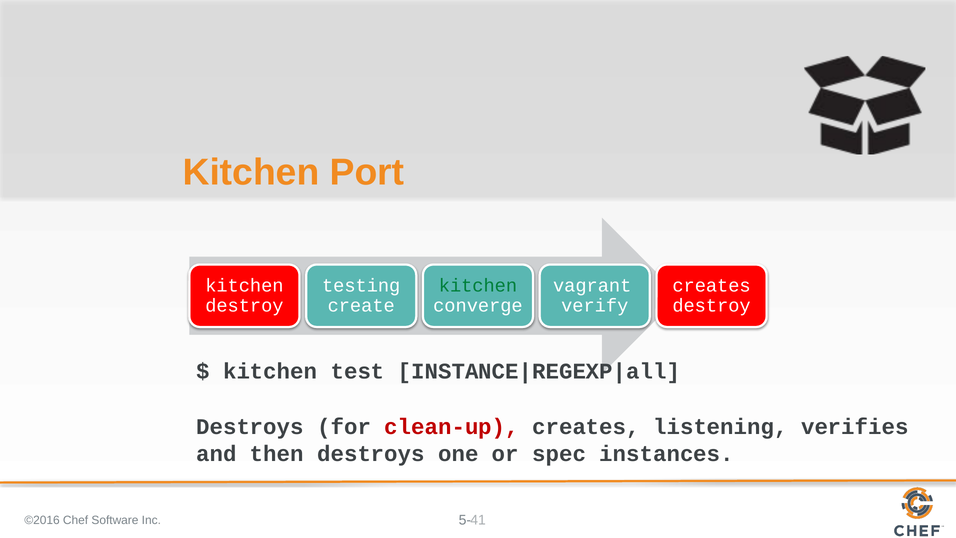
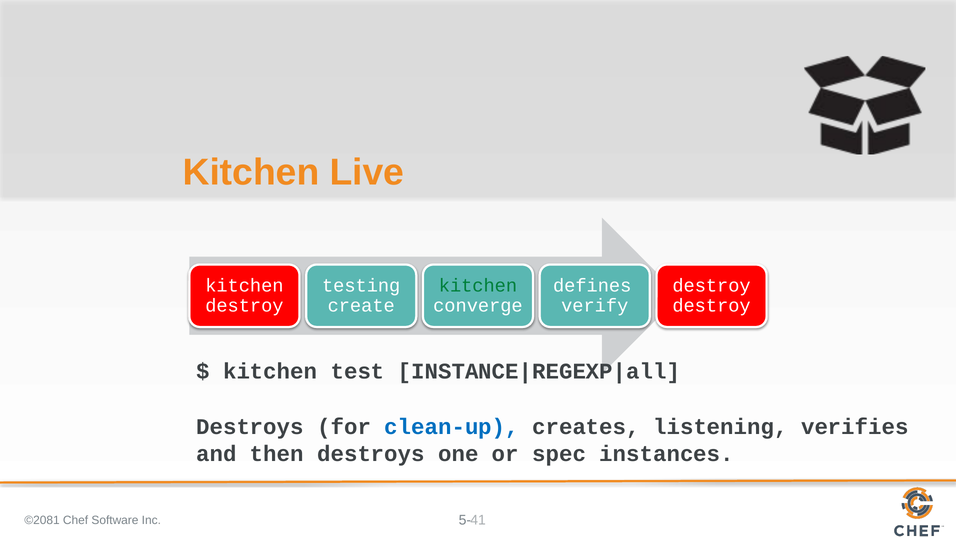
Port: Port -> Live
vagrant: vagrant -> defines
creates at (712, 285): creates -> destroy
clean-up colour: red -> blue
©2016: ©2016 -> ©2081
